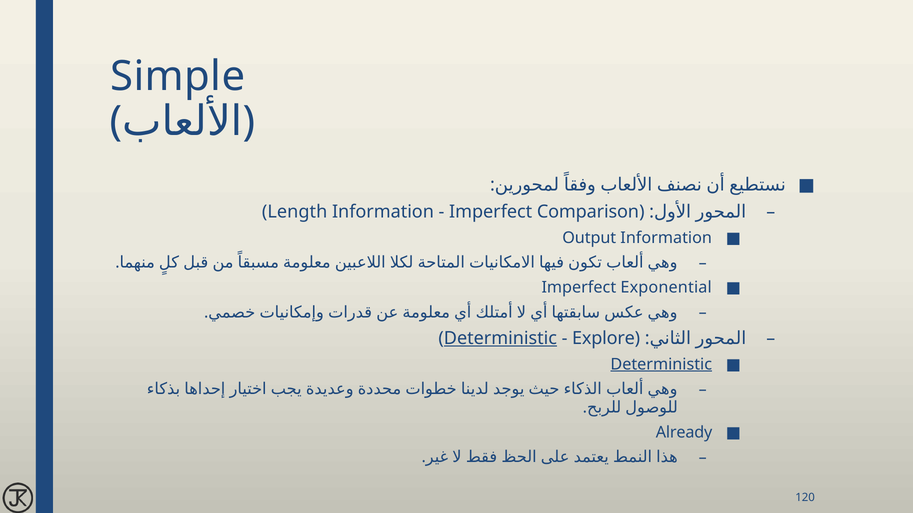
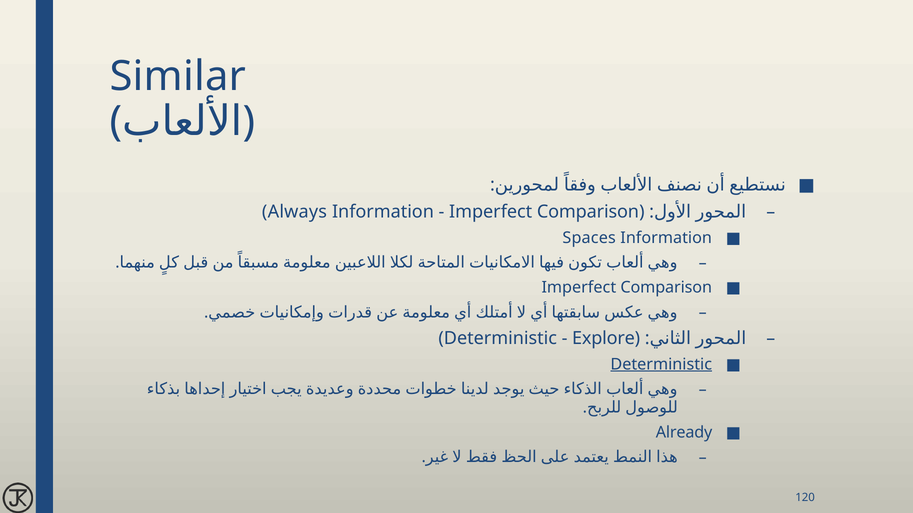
Simple: Simple -> Similar
Length: Length -> Always
Output: Output -> Spaces
Exponential at (666, 288): Exponential -> Comparison
Deterministic at (500, 339) underline: present -> none
